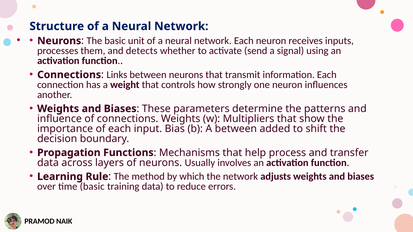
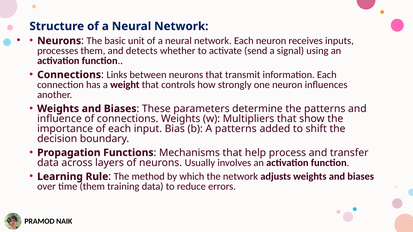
A between: between -> patterns
time basic: basic -> them
